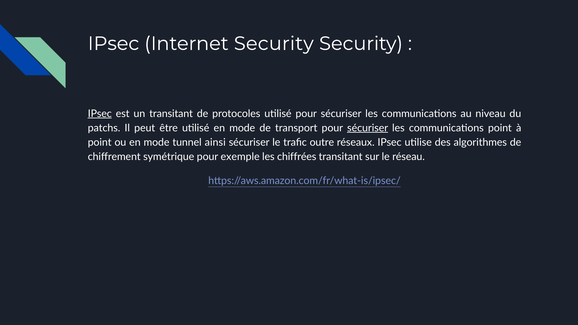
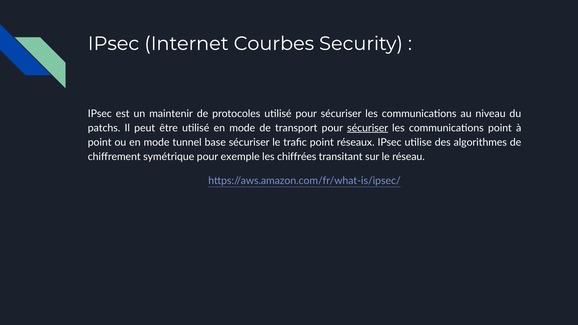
Internet Security: Security -> Courbes
IPsec at (100, 114) underline: present -> none
un transitant: transitant -> maintenir
ainsi: ainsi -> base
trafic outre: outre -> point
